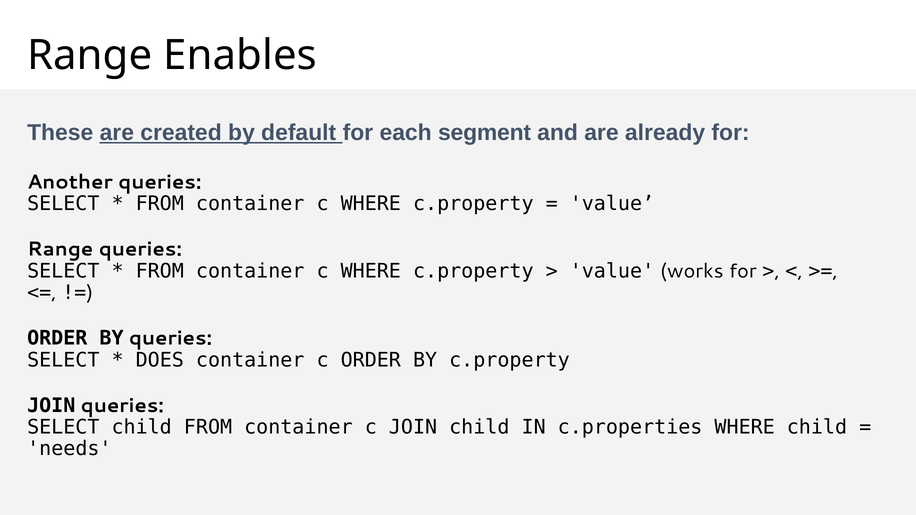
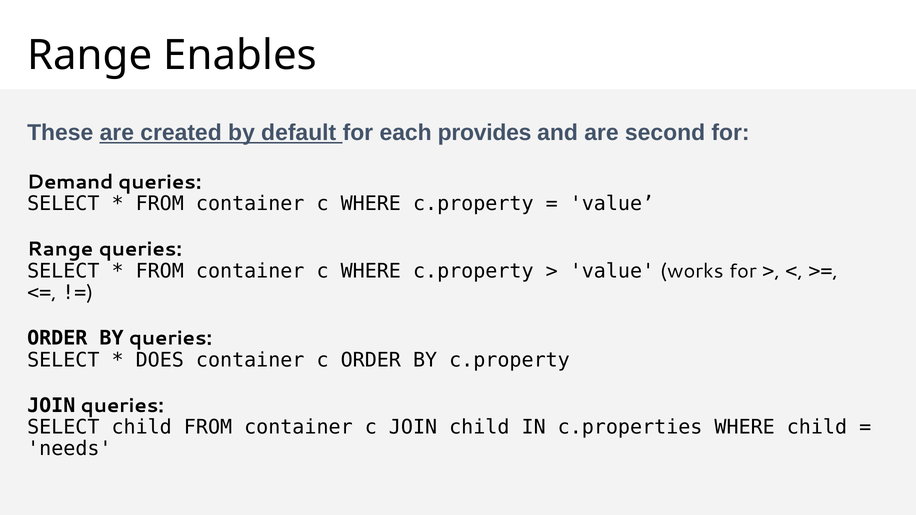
segment: segment -> provides
already: already -> second
Another: Another -> Demand
